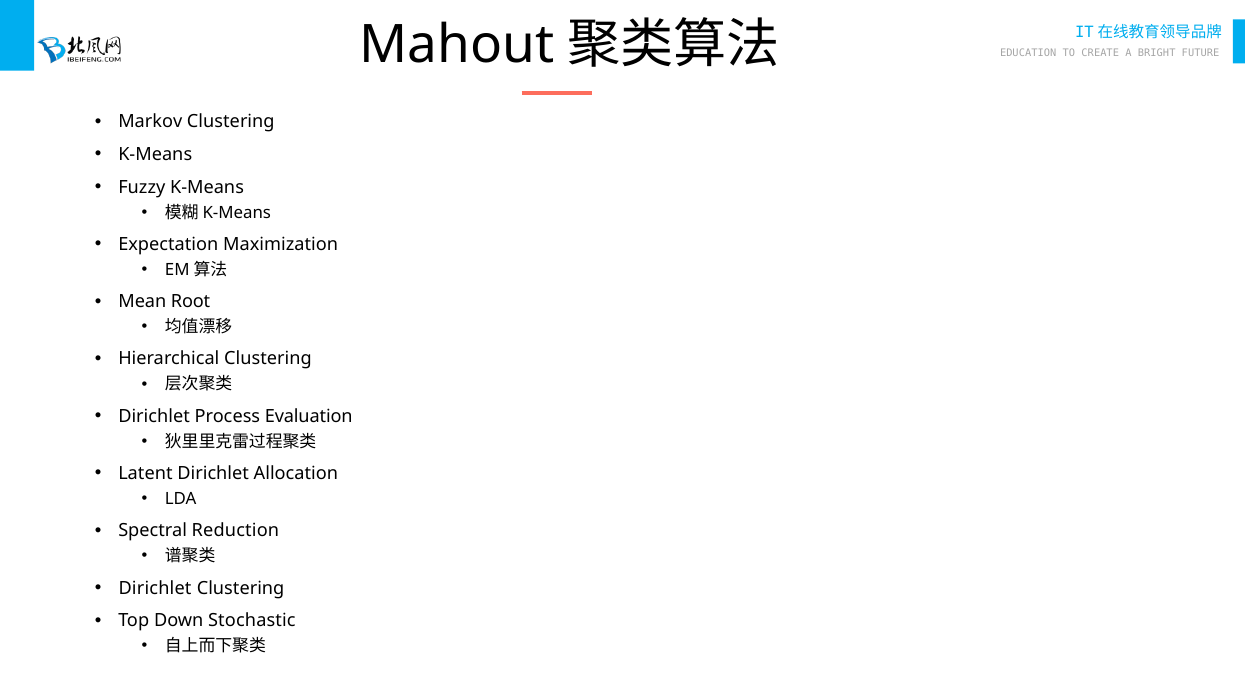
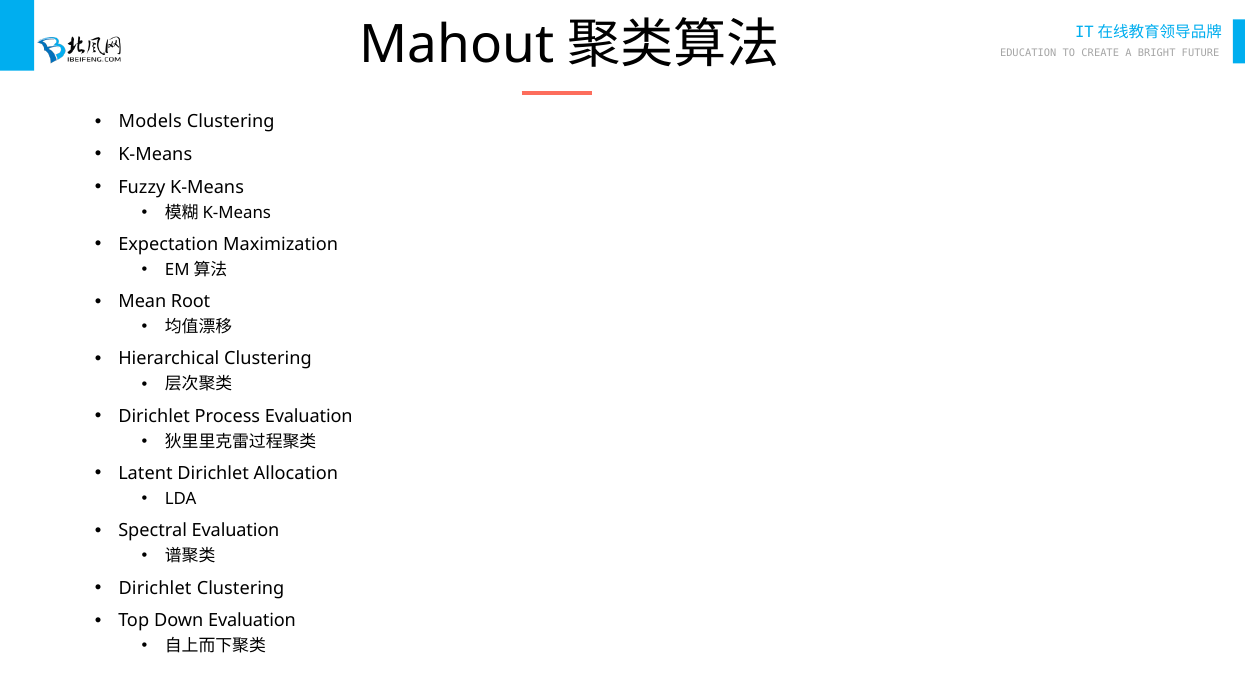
Markov: Markov -> Models
Spectral Reduction: Reduction -> Evaluation
Down Stochastic: Stochastic -> Evaluation
